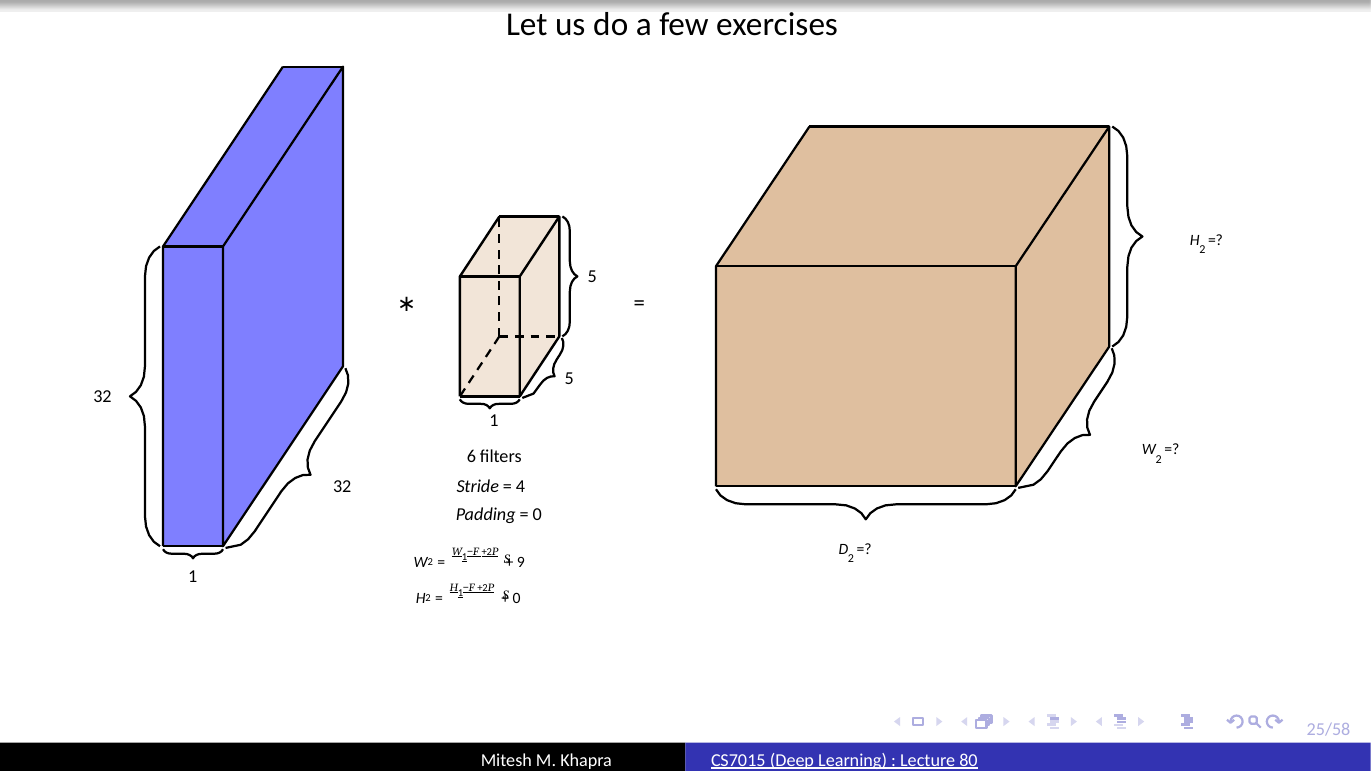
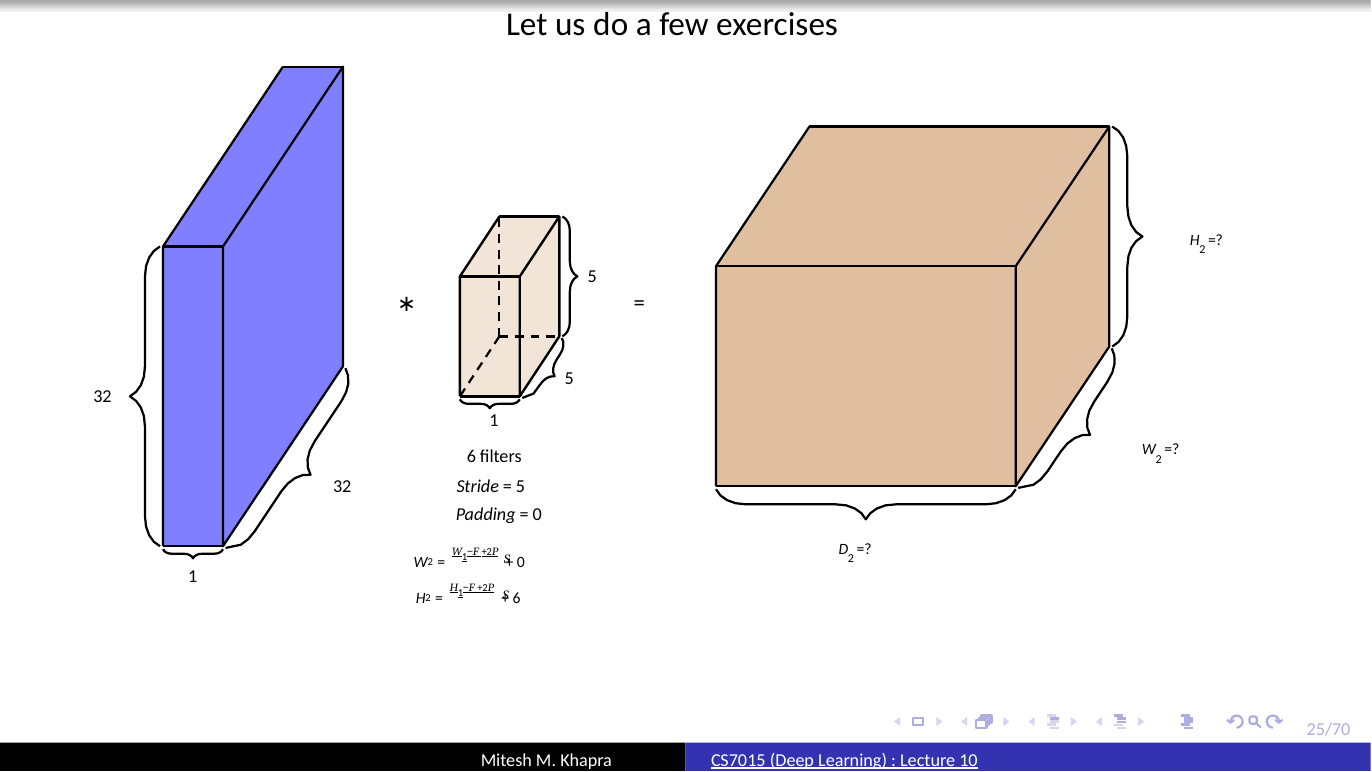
4 at (521, 487): 4 -> 5
9 at (521, 562): 9 -> 0
0 at (517, 598): 0 -> 6
25/58: 25/58 -> 25/70
80: 80 -> 10
